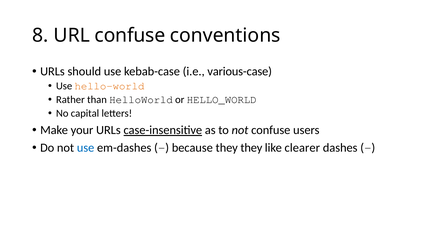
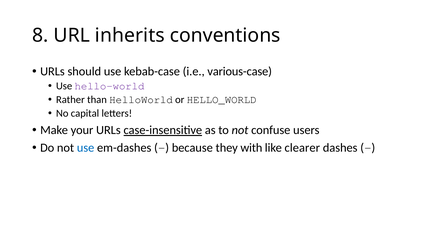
URL confuse: confuse -> inherits
hello-world colour: orange -> purple
they they: they -> with
